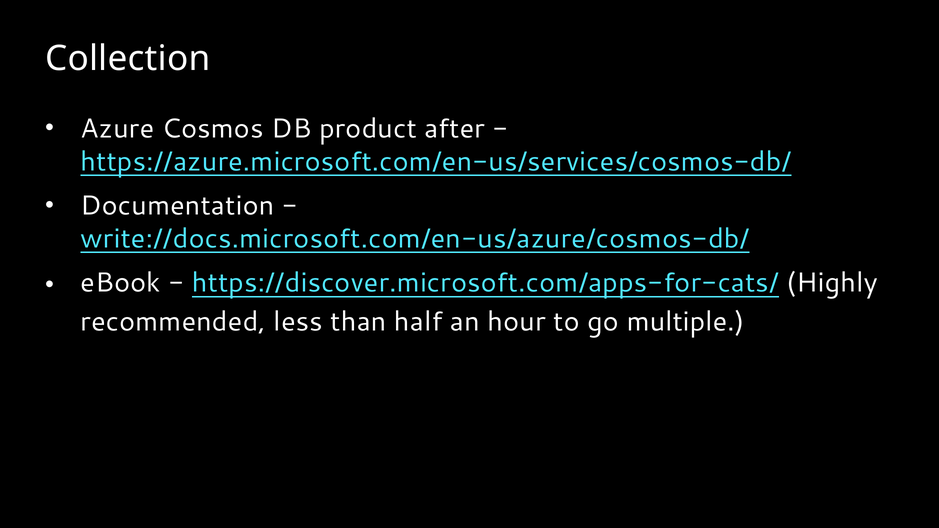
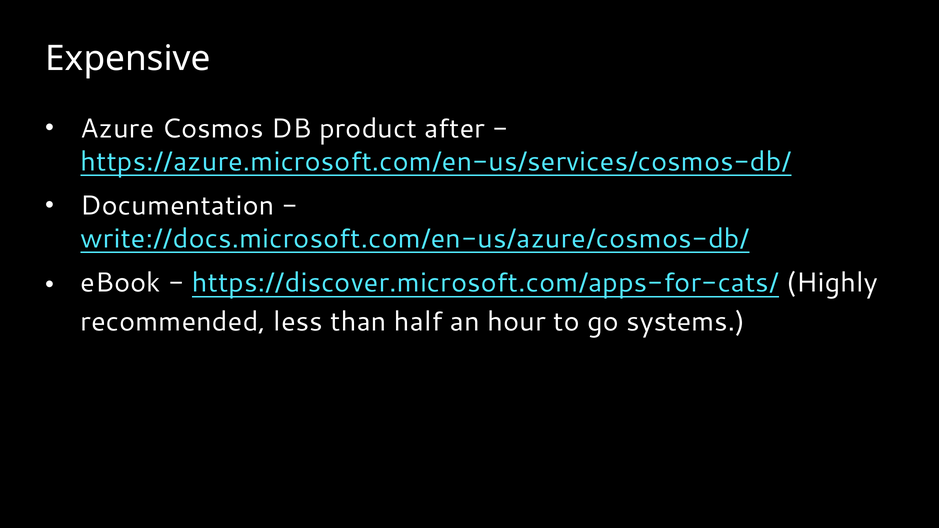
Collection: Collection -> Expensive
multiple: multiple -> systems
